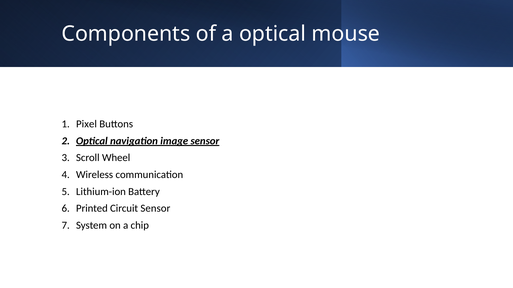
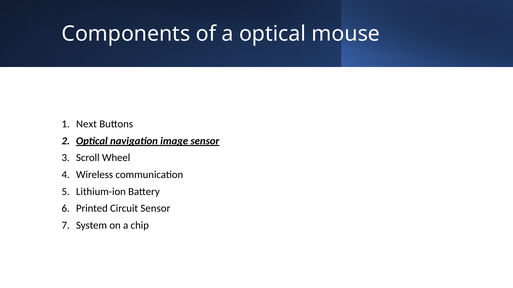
Pixel: Pixel -> Next
